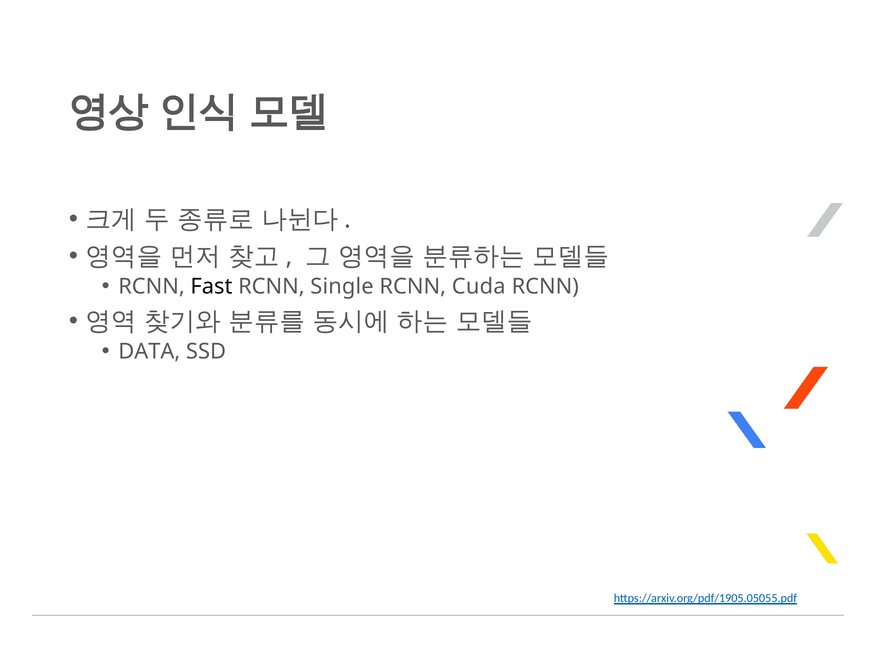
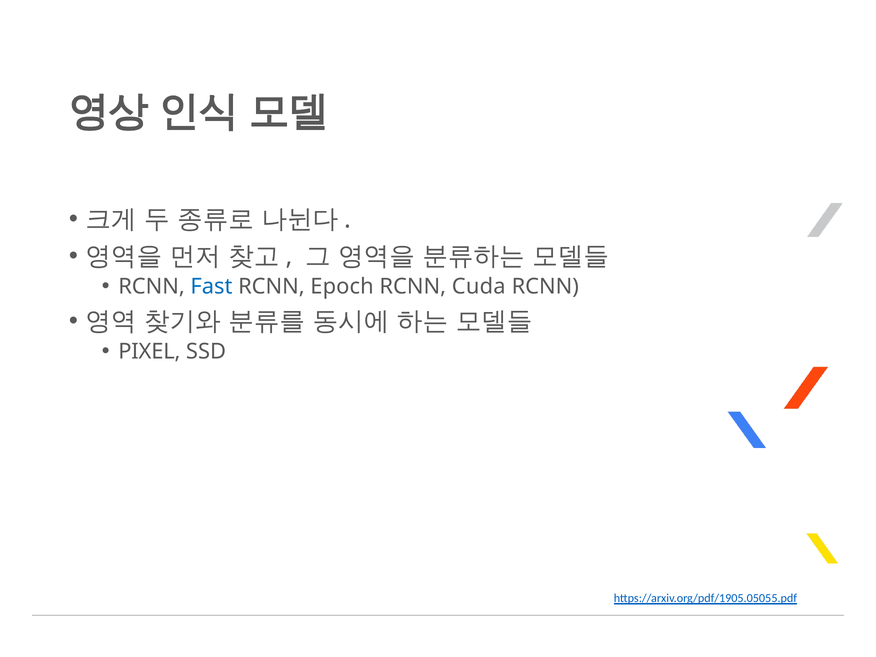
Fast colour: black -> blue
Single: Single -> Epoch
DATA: DATA -> PIXEL
